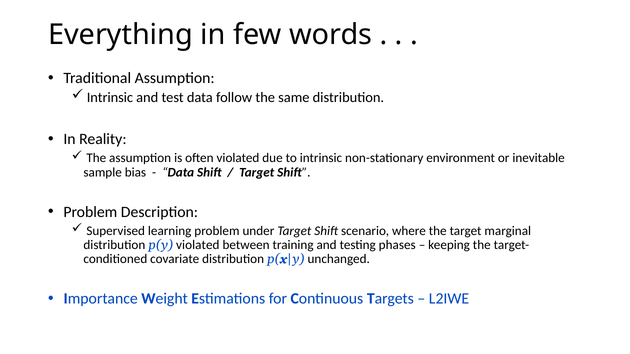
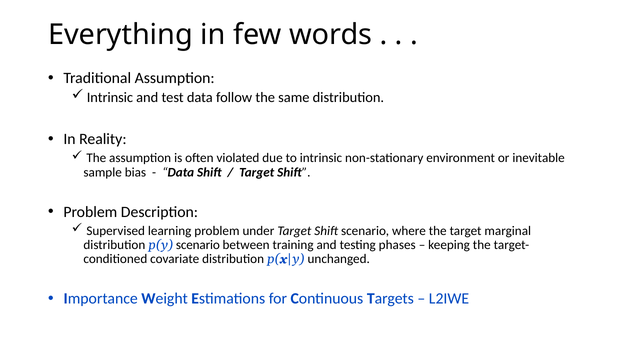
p(y violated: violated -> scenario
